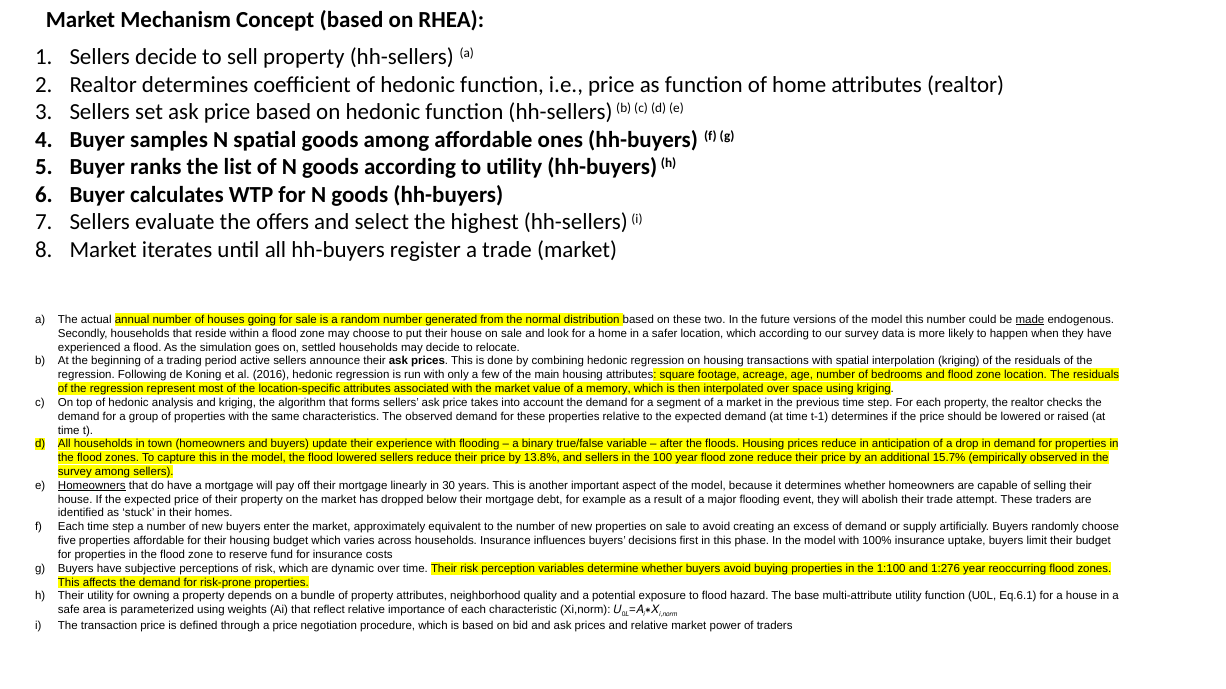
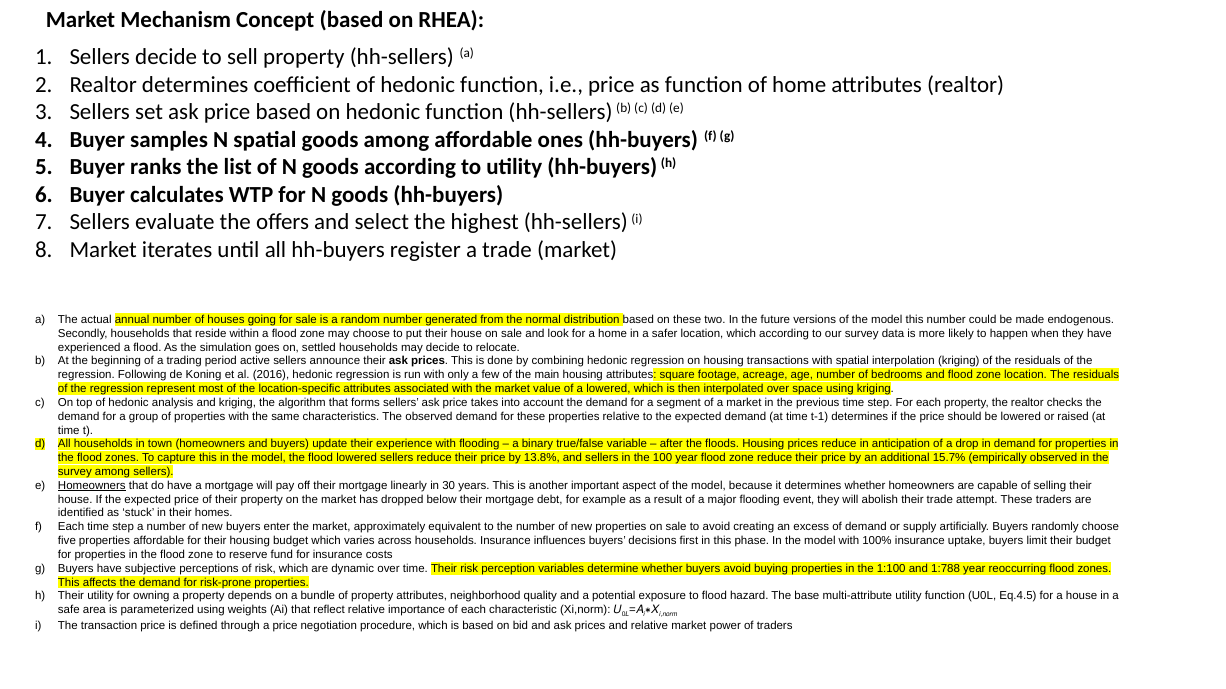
made underline: present -> none
a memory: memory -> lowered
1:276: 1:276 -> 1:788
Eq.6.1: Eq.6.1 -> Eq.4.5
